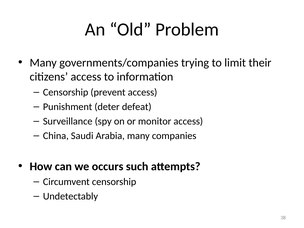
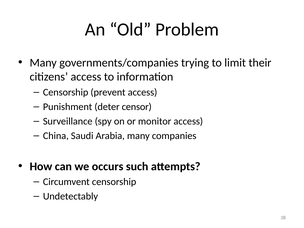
defeat: defeat -> censor
